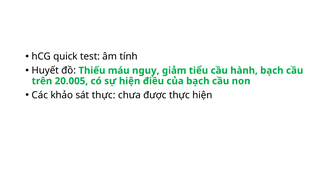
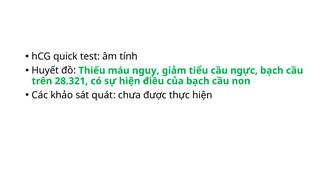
hành: hành -> ngực
20.005: 20.005 -> 28.321
sát thực: thực -> quát
